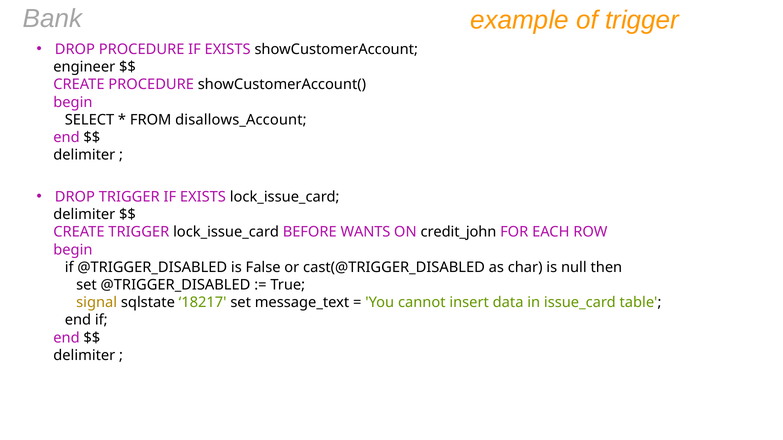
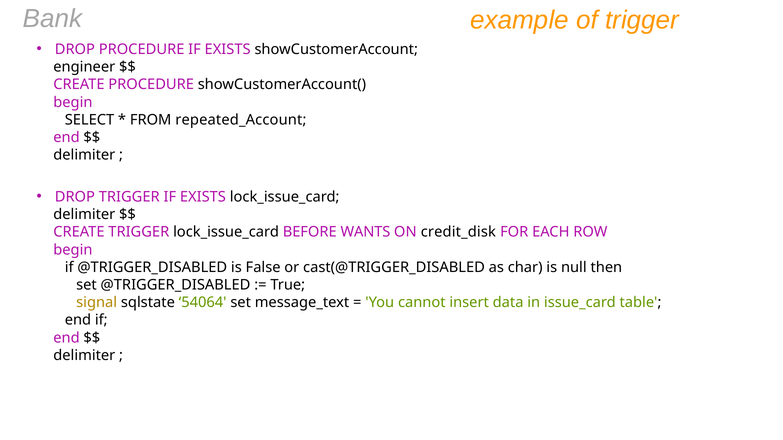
disallows_Account: disallows_Account -> repeated_Account
credit_john: credit_john -> credit_disk
18217: 18217 -> 54064
